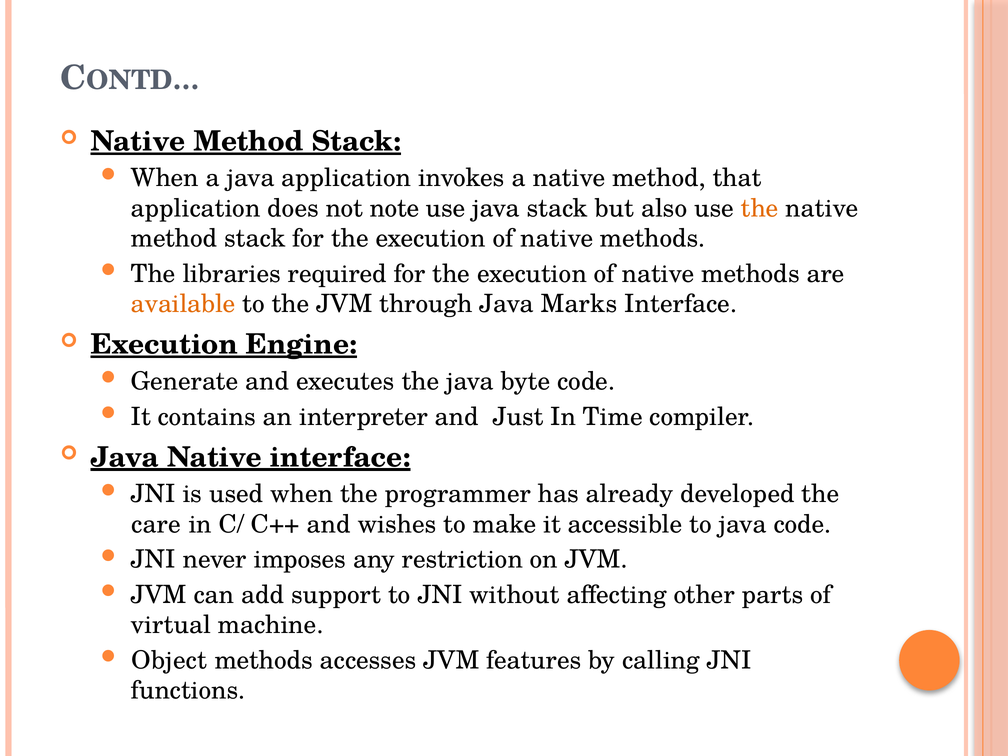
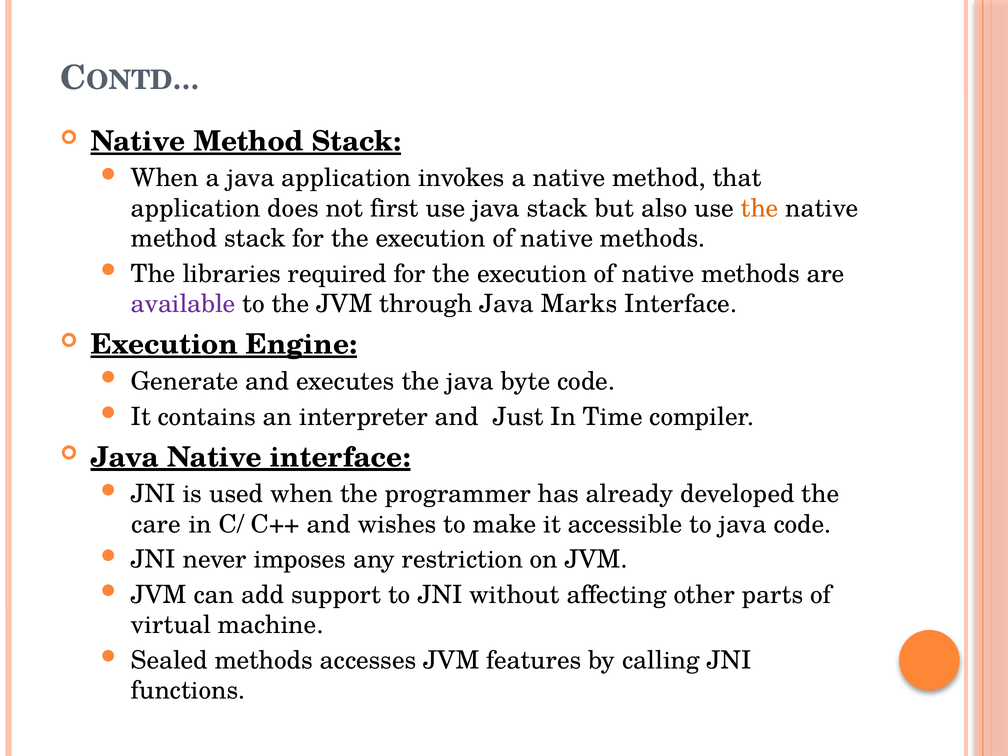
note: note -> first
available colour: orange -> purple
Object: Object -> Sealed
